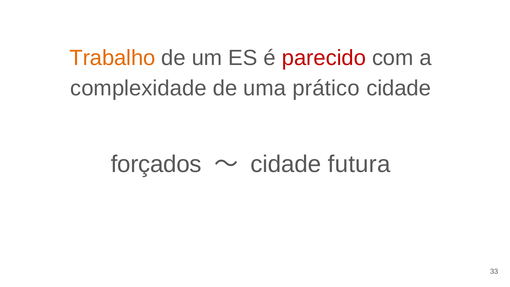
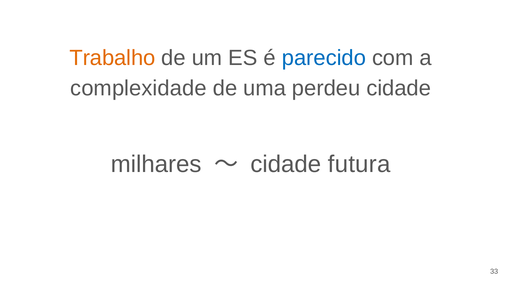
parecido colour: red -> blue
prático: prático -> perdeu
forçados: forçados -> milhares
